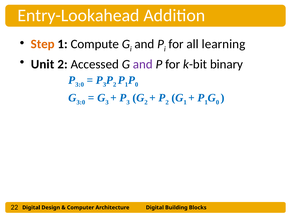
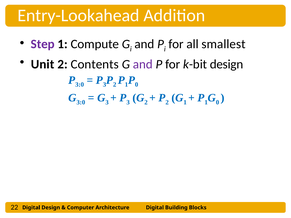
Step colour: orange -> purple
learning: learning -> smallest
Accessed: Accessed -> Contents
k-bit binary: binary -> design
